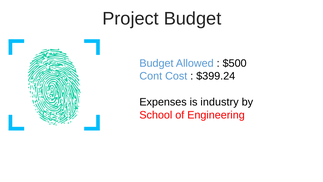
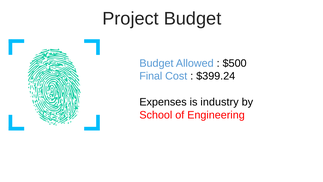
Cont: Cont -> Final
